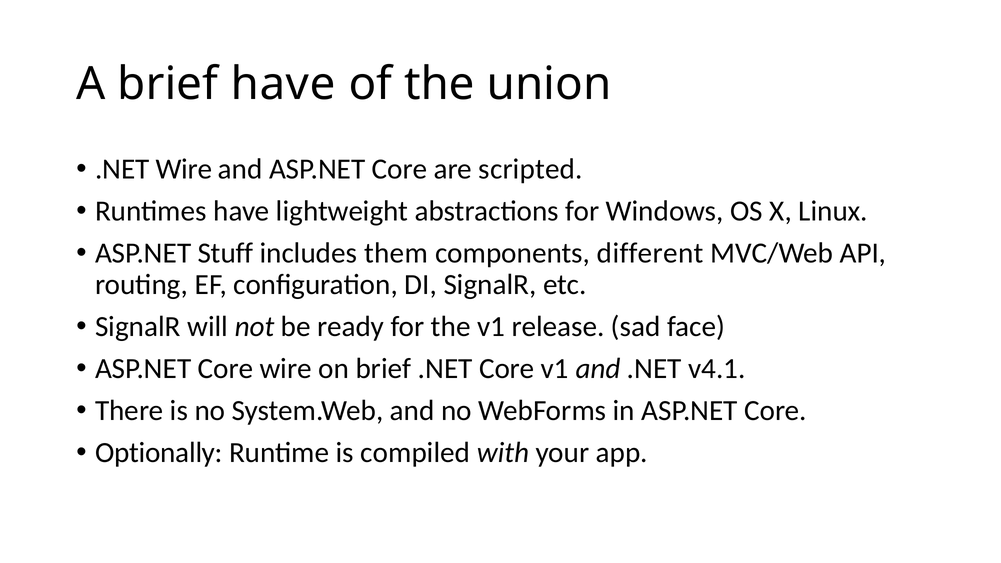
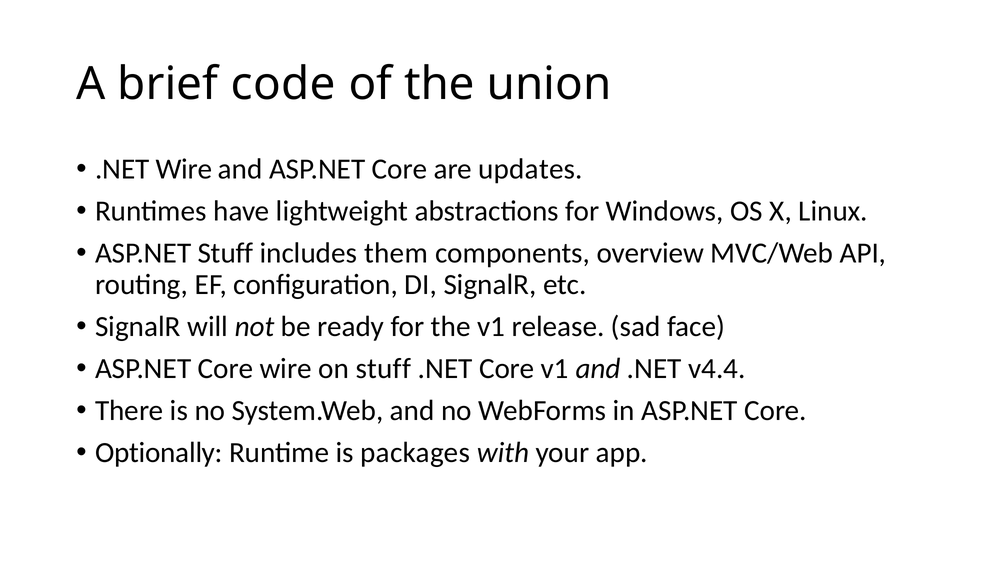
brief have: have -> code
scripted: scripted -> updates
different: different -> overview
on brief: brief -> stuff
v4.1: v4.1 -> v4.4
compiled: compiled -> packages
